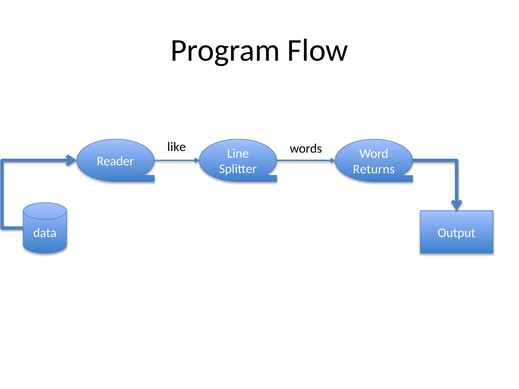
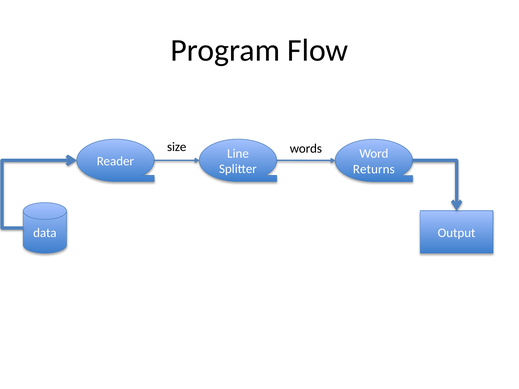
like: like -> size
